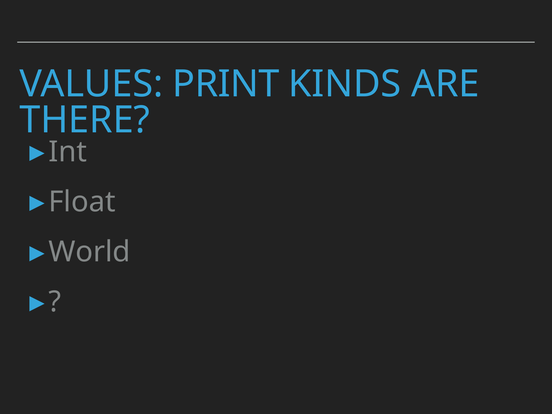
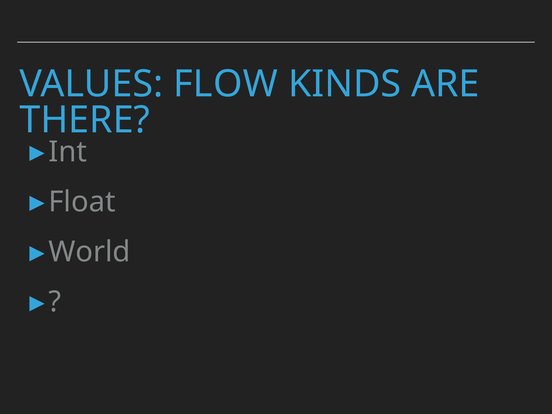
PRINT: PRINT -> FLOW
